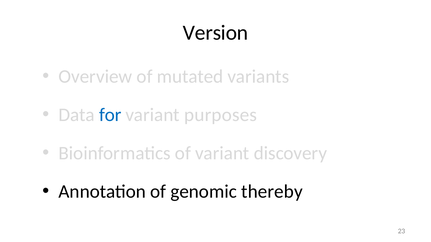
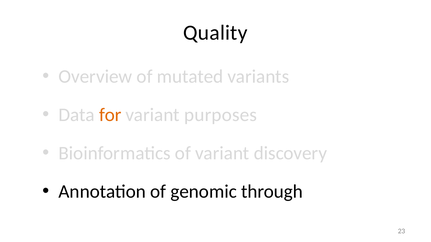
Version: Version -> Quality
for colour: blue -> orange
thereby: thereby -> through
